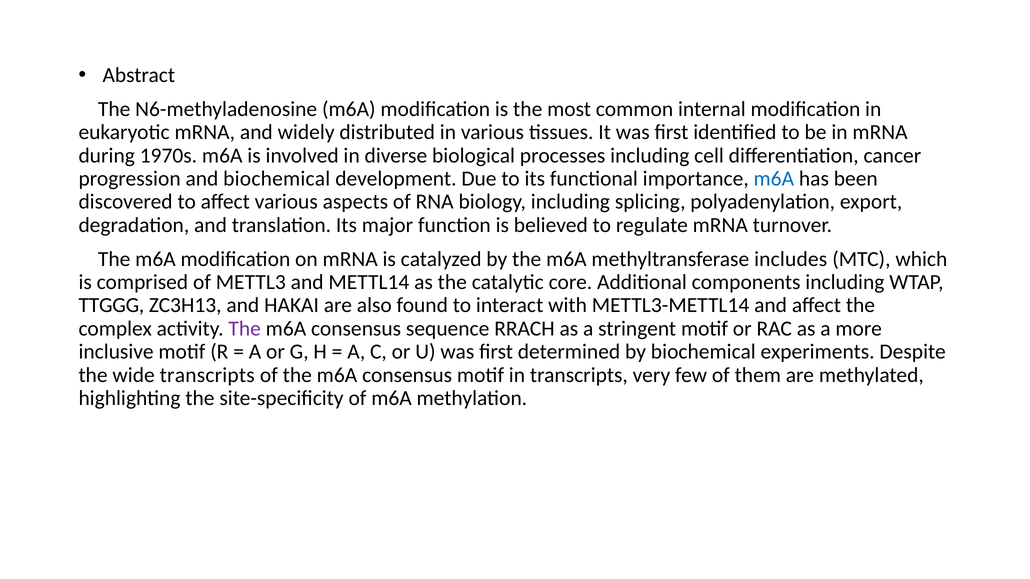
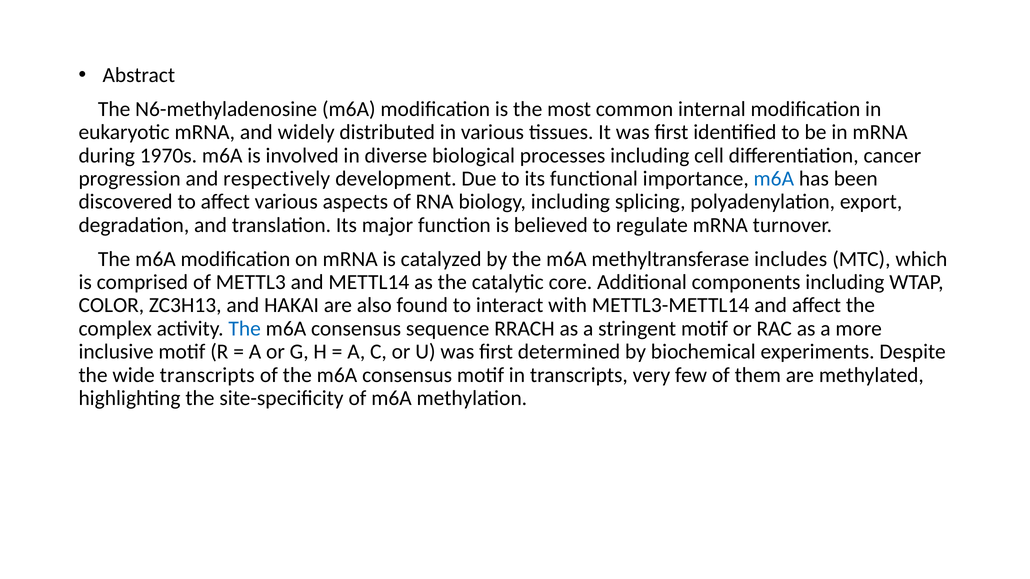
and biochemical: biochemical -> respectively
TTGGG: TTGGG -> COLOR
The at (245, 329) colour: purple -> blue
